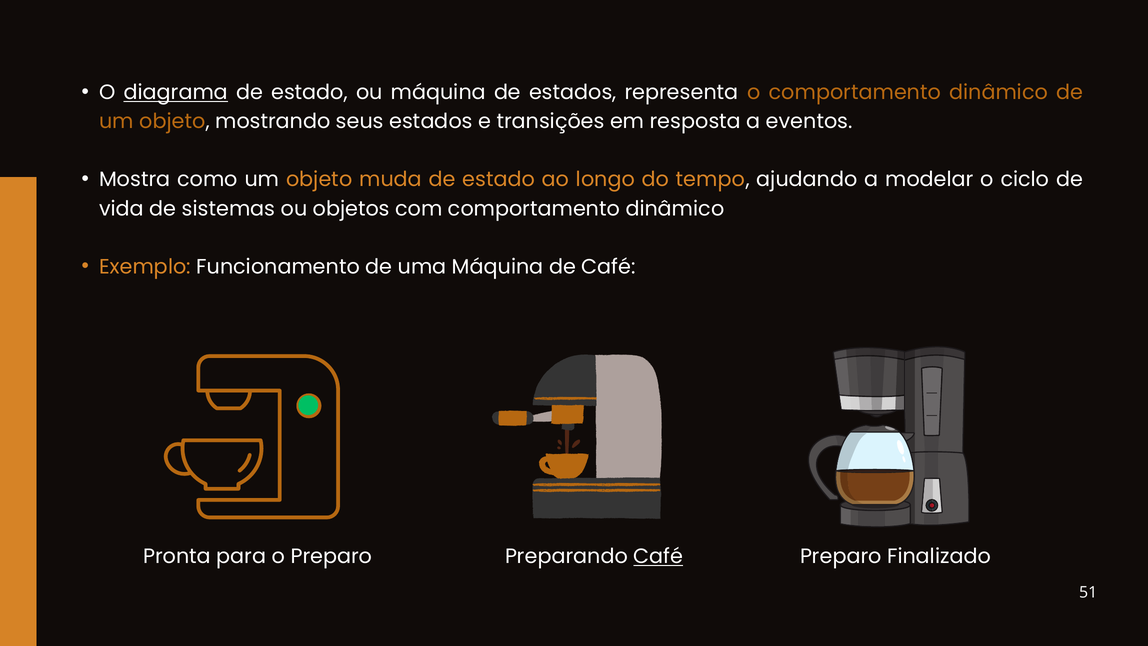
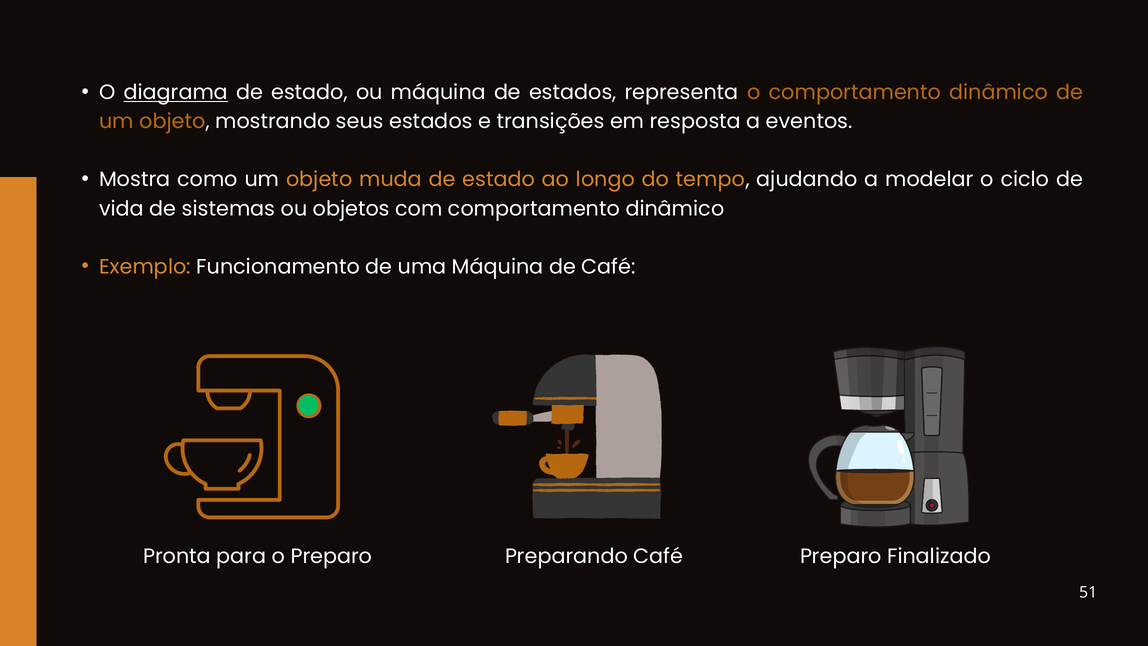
Café at (658, 556) underline: present -> none
